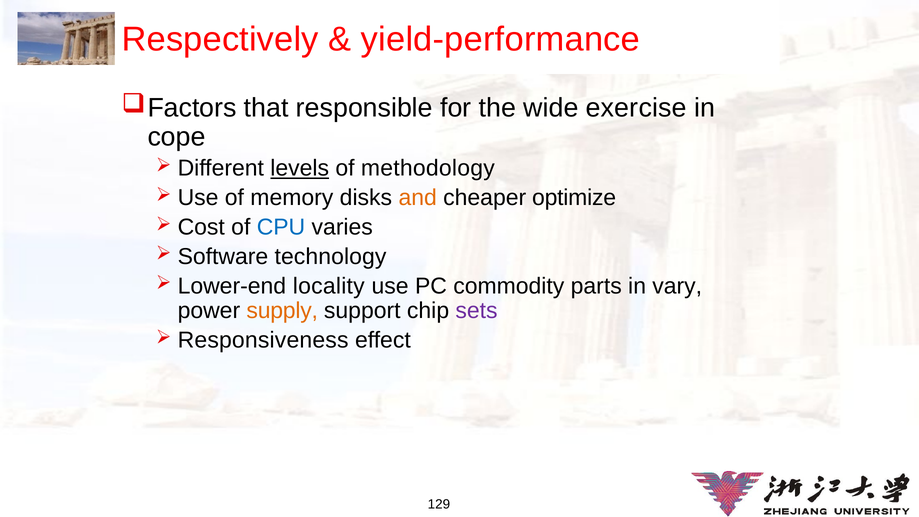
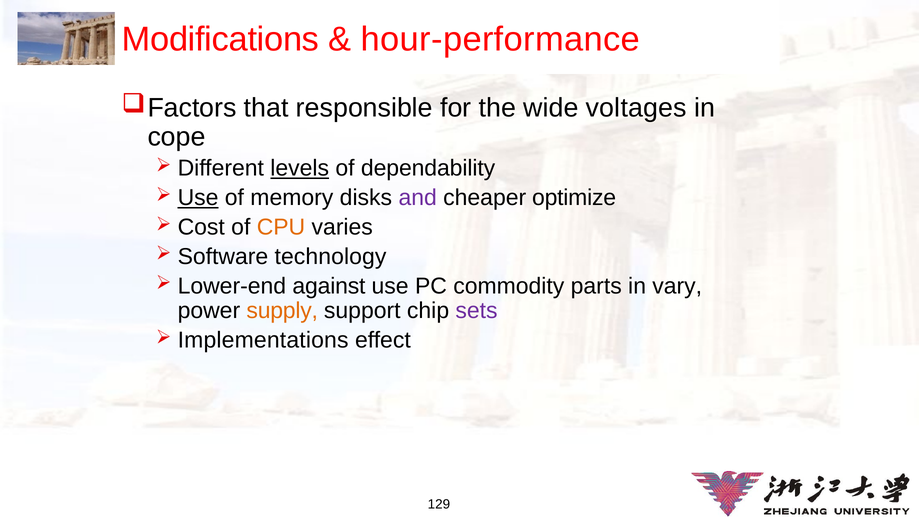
Respectively: Respectively -> Modifications
yield-performance: yield-performance -> hour-performance
exercise: exercise -> voltages
methodology: methodology -> dependability
Use at (198, 198) underline: none -> present
and colour: orange -> purple
CPU colour: blue -> orange
locality: locality -> against
Responsiveness: Responsiveness -> Implementations
